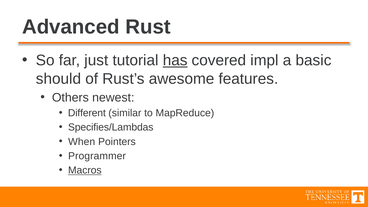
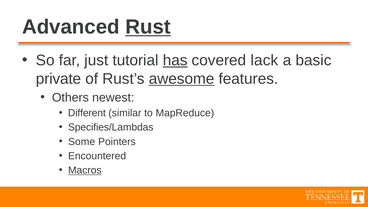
Rust underline: none -> present
impl: impl -> lack
should: should -> private
awesome underline: none -> present
When: When -> Some
Programmer: Programmer -> Encountered
